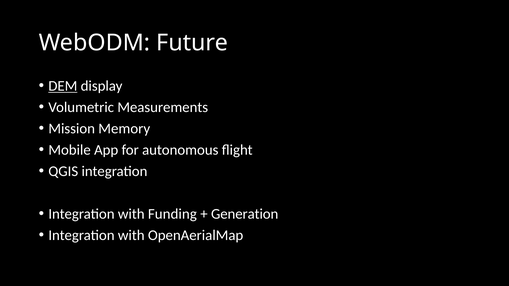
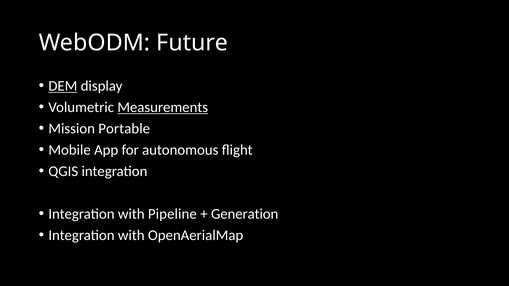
Measurements underline: none -> present
Memory: Memory -> Portable
Funding: Funding -> Pipeline
